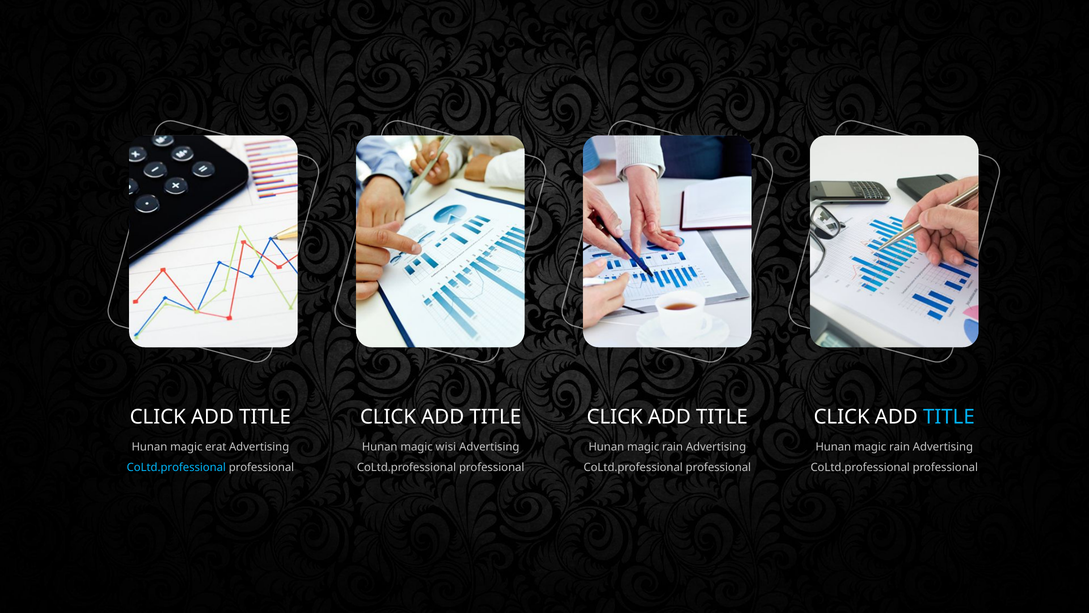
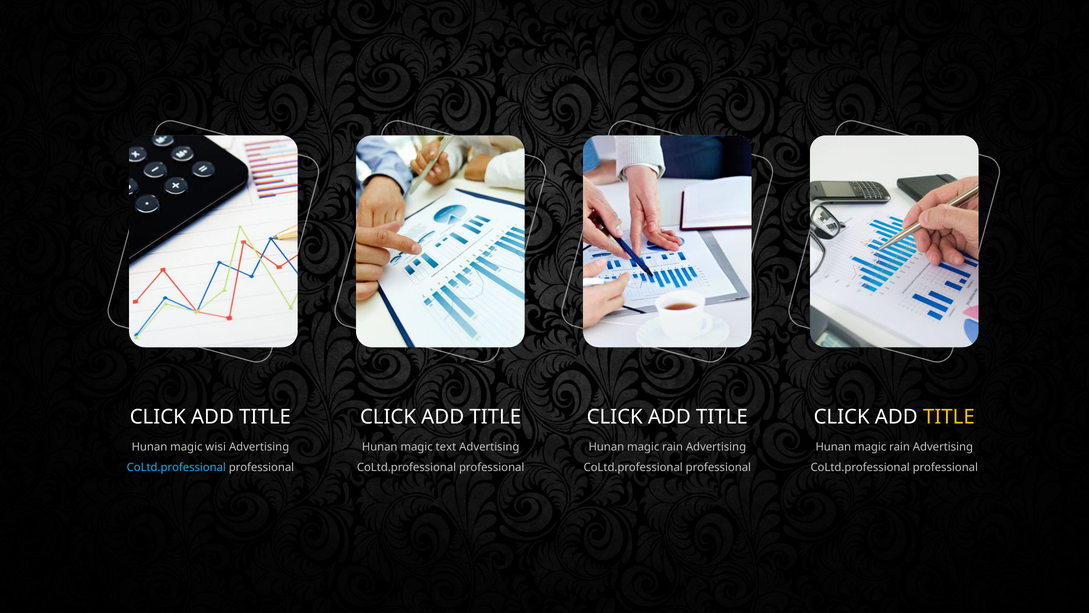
TITLE at (949, 416) colour: light blue -> yellow
erat: erat -> wisi
wisi: wisi -> text
